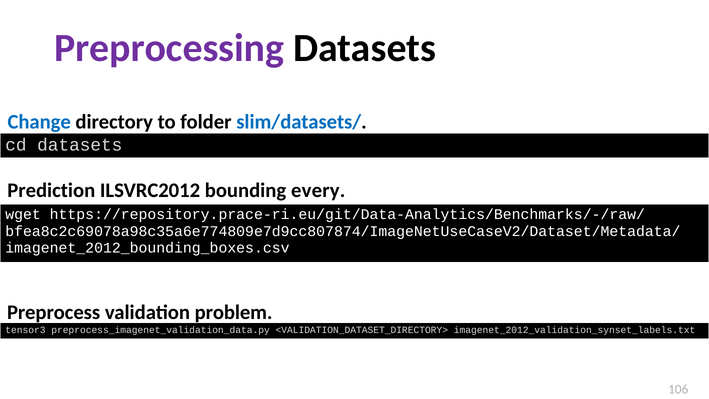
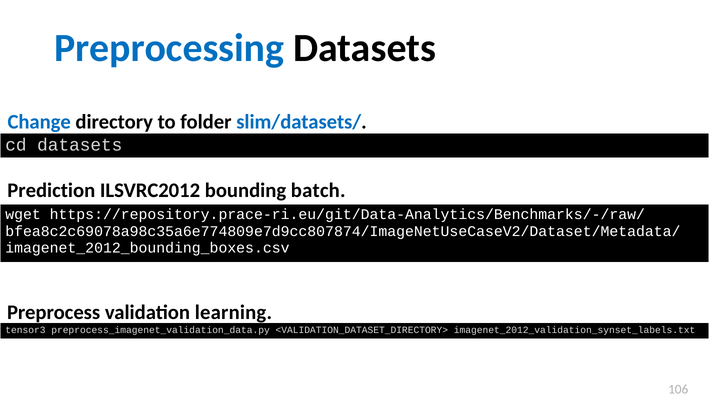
Preprocessing colour: purple -> blue
every: every -> batch
problem: problem -> learning
